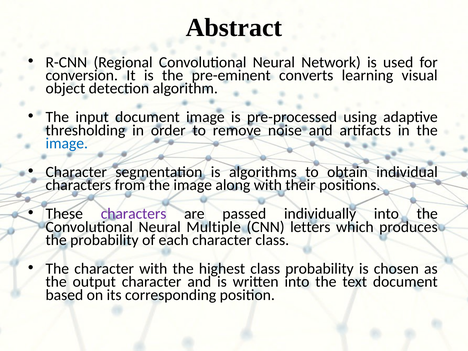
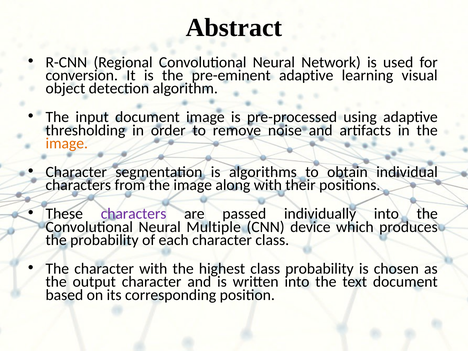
pre-eminent converts: converts -> adaptive
image at (67, 143) colour: blue -> orange
letters: letters -> device
